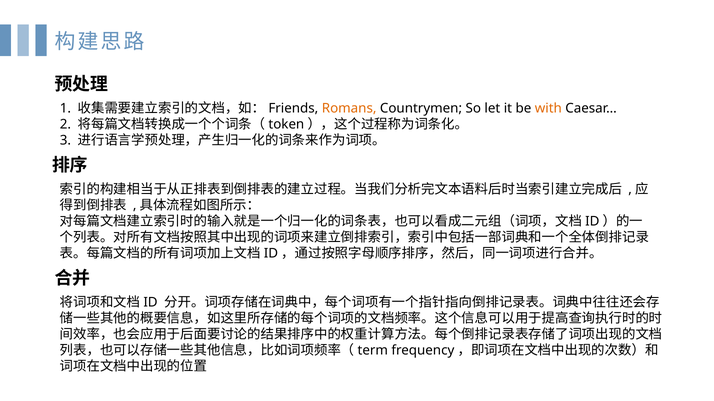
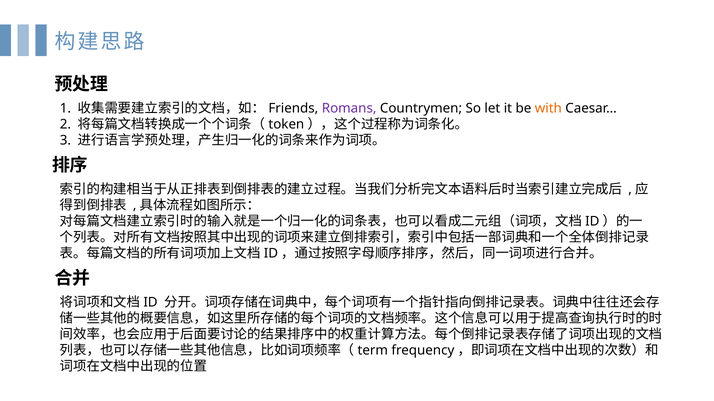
Romans colour: orange -> purple
